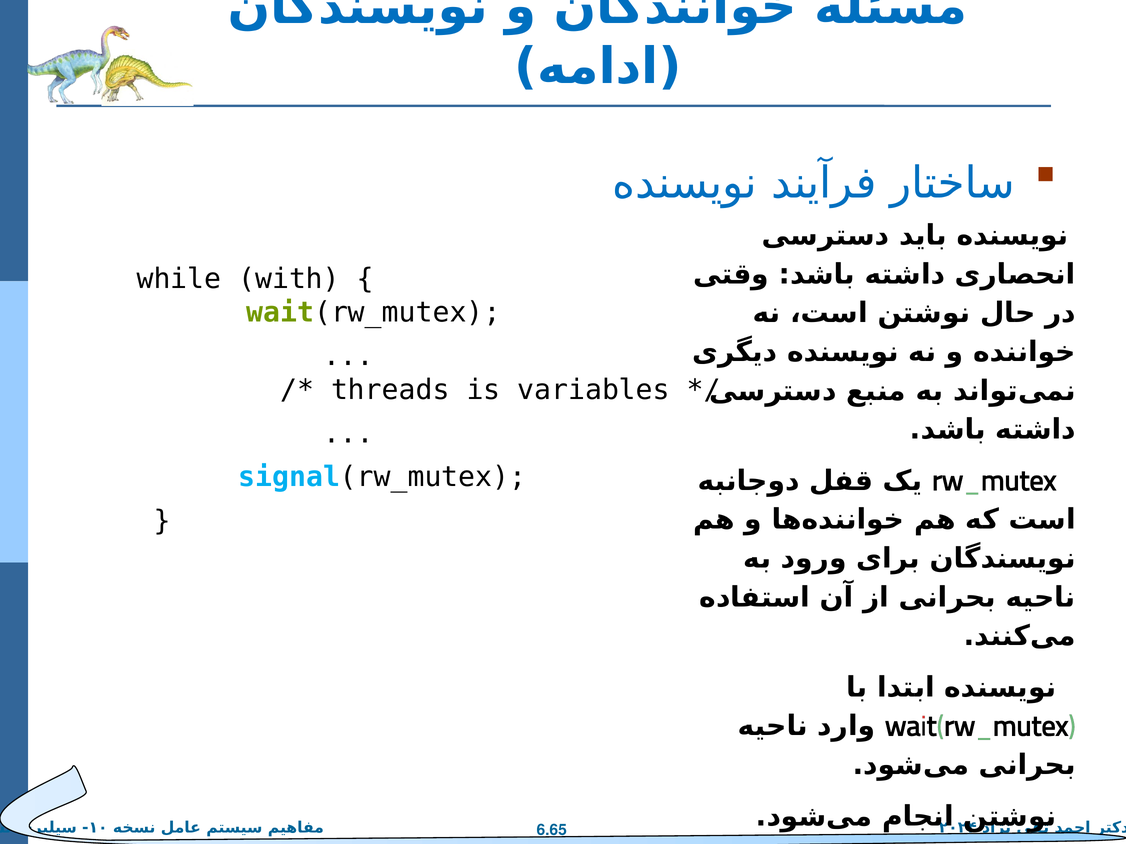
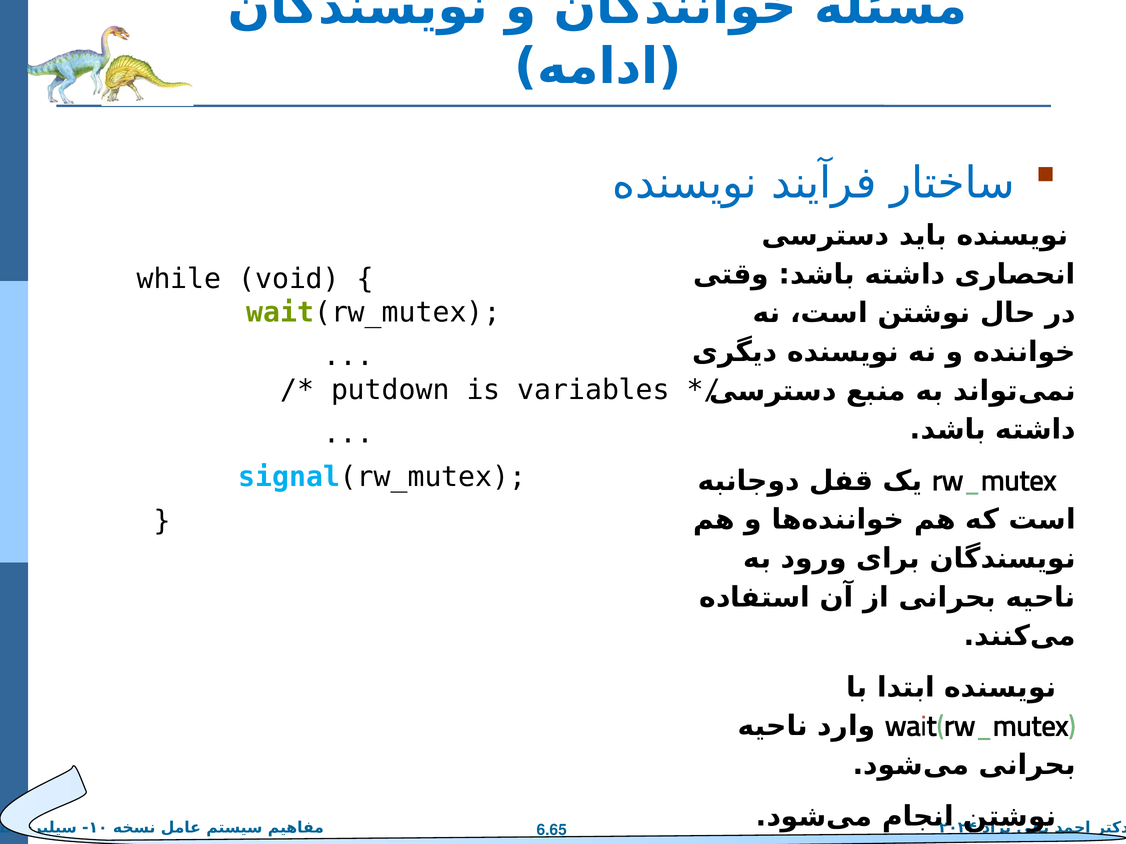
with: with -> void
threads: threads -> putdown
